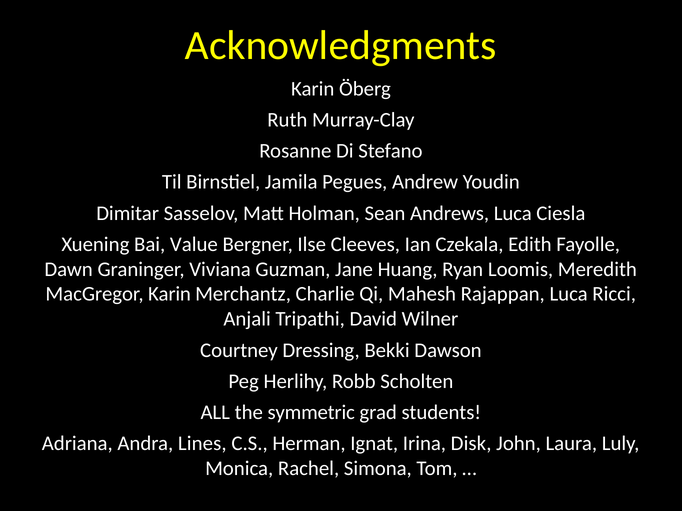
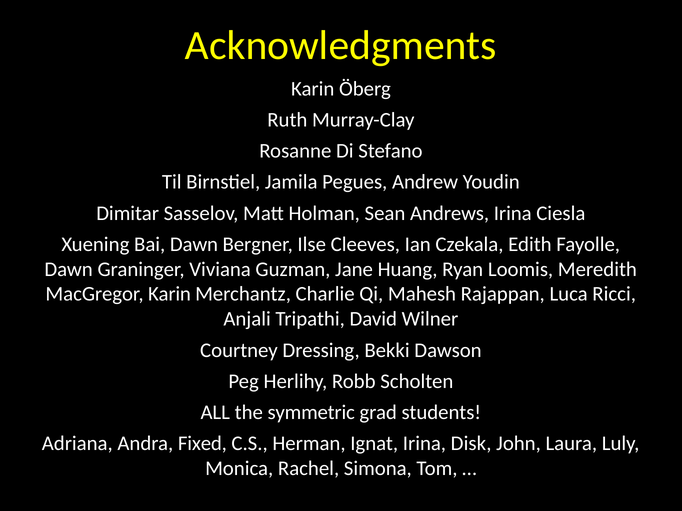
Andrews Luca: Luca -> Irina
Bai Value: Value -> Dawn
Lines: Lines -> Fixed
